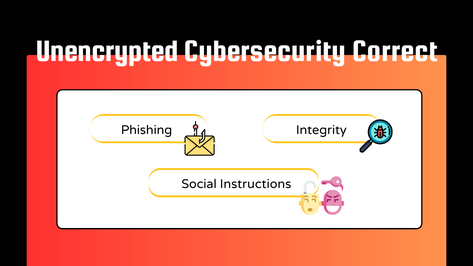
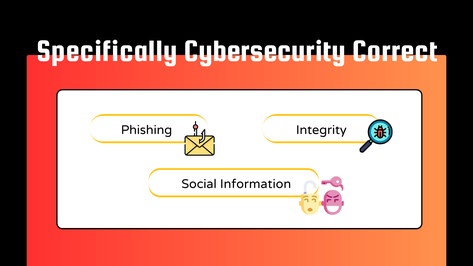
Unencrypted: Unencrypted -> Specifically
Instructions: Instructions -> Information
